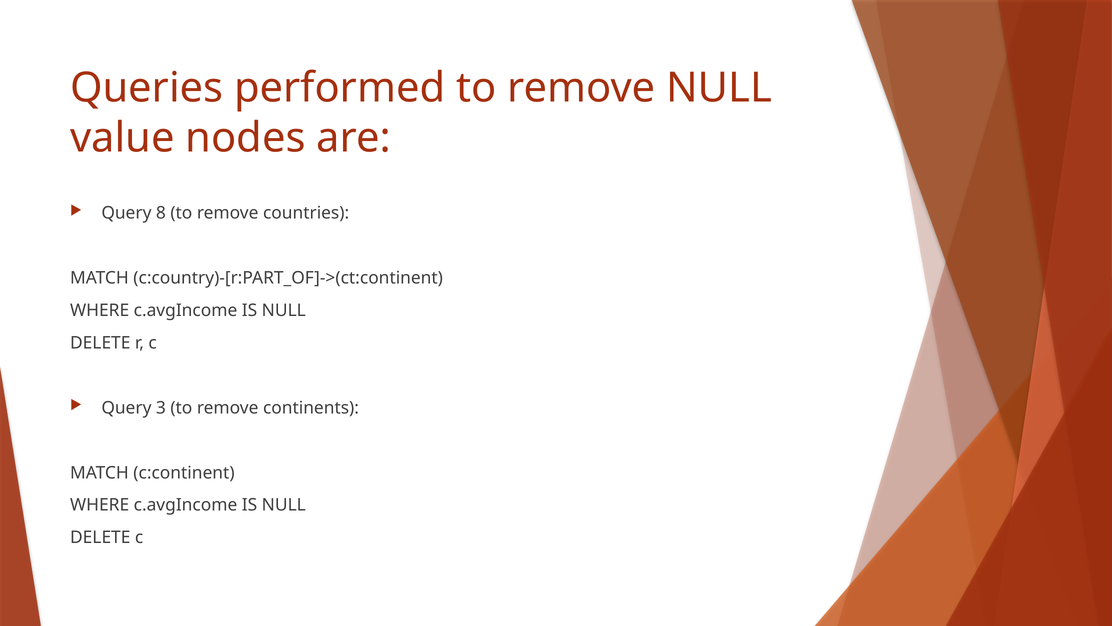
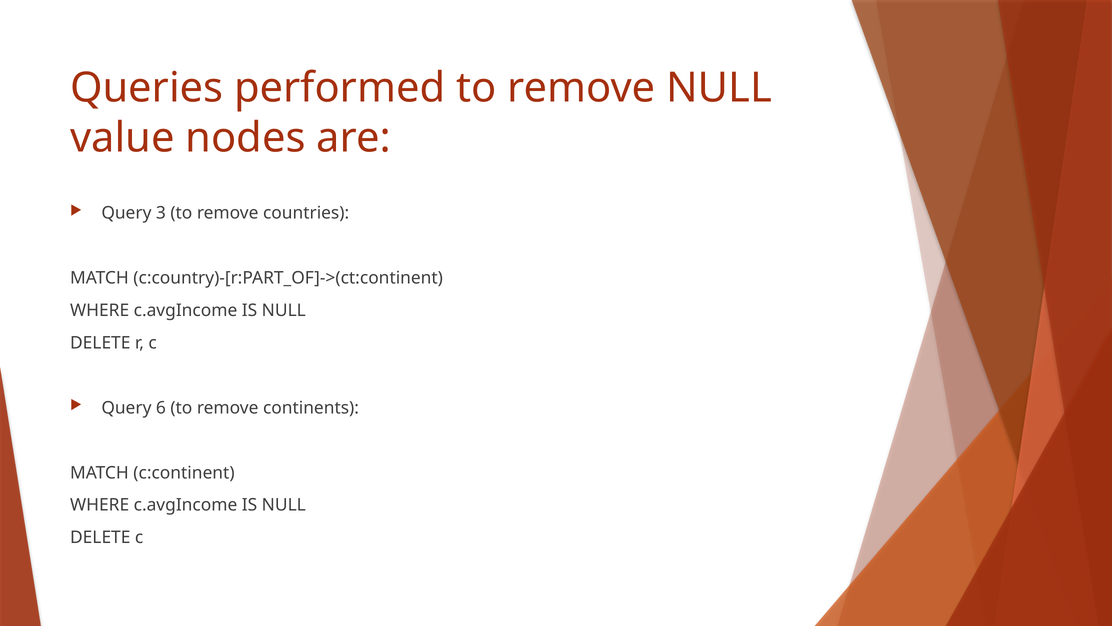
8: 8 -> 3
3: 3 -> 6
